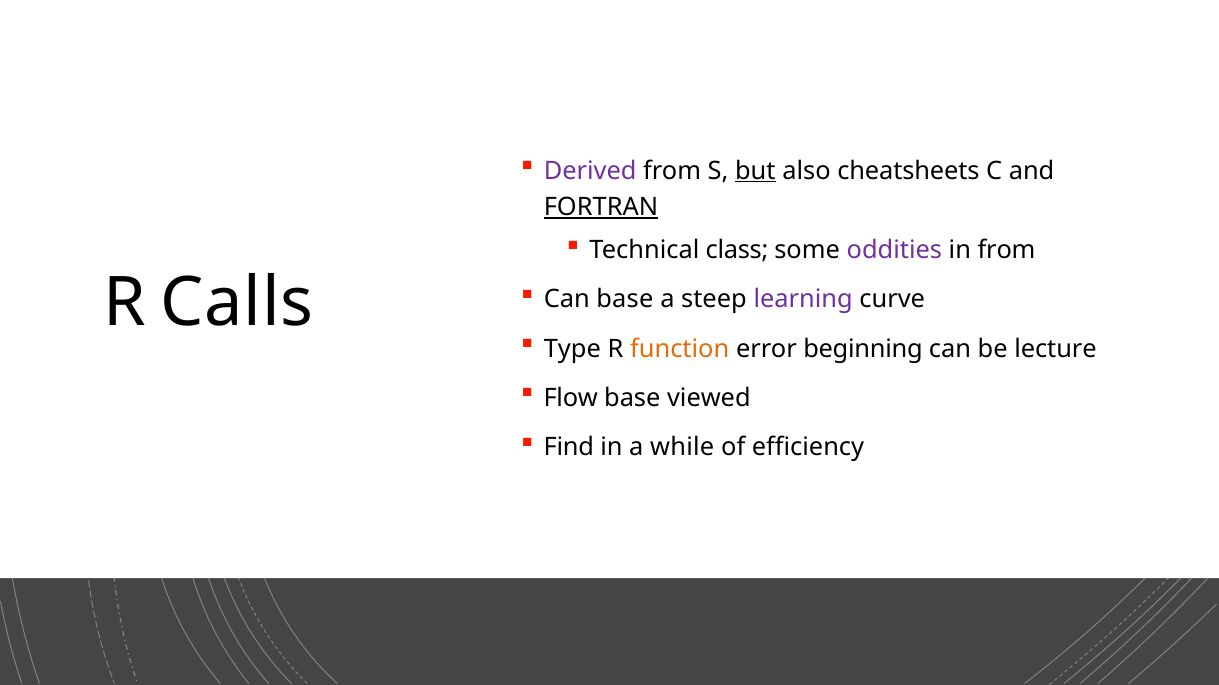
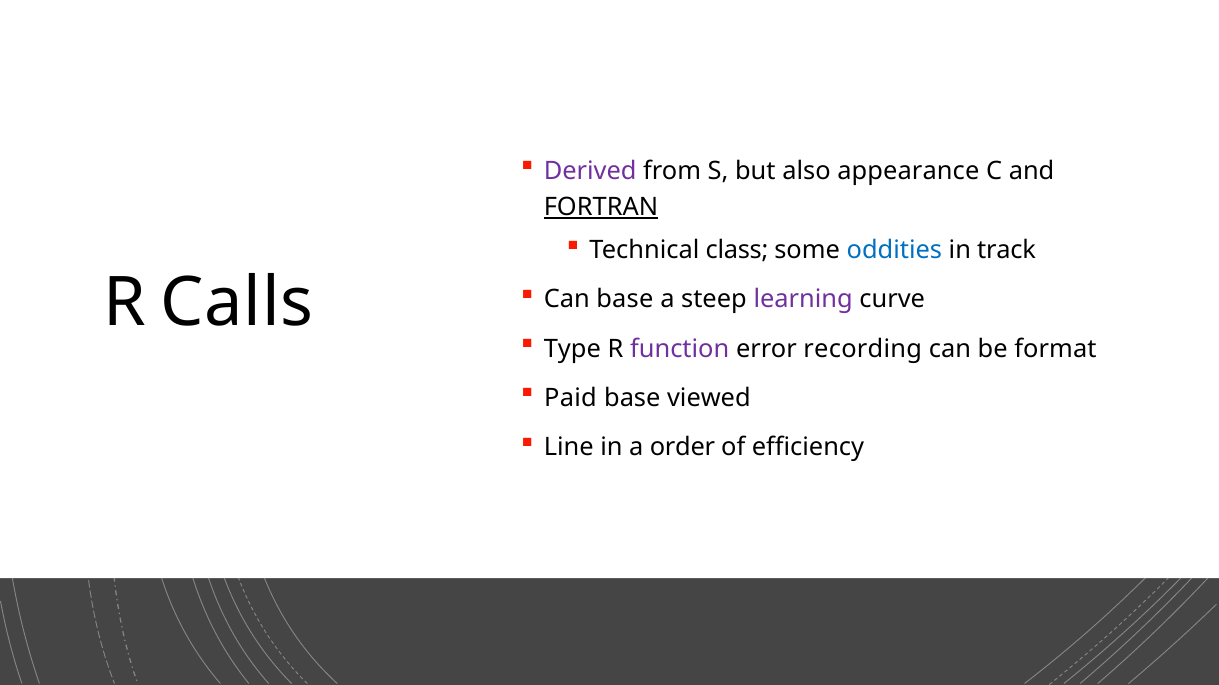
but underline: present -> none
cheatsheets: cheatsheets -> appearance
oddities colour: purple -> blue
in from: from -> track
function colour: orange -> purple
beginning: beginning -> recording
lecture: lecture -> format
Flow: Flow -> Paid
Find: Find -> Line
while: while -> order
